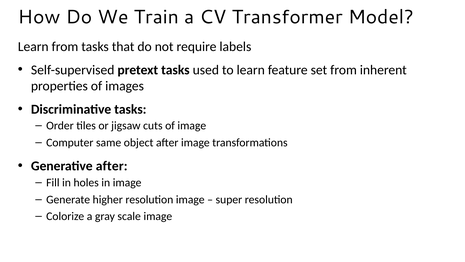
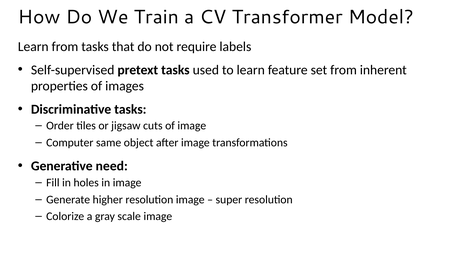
Generative after: after -> need
